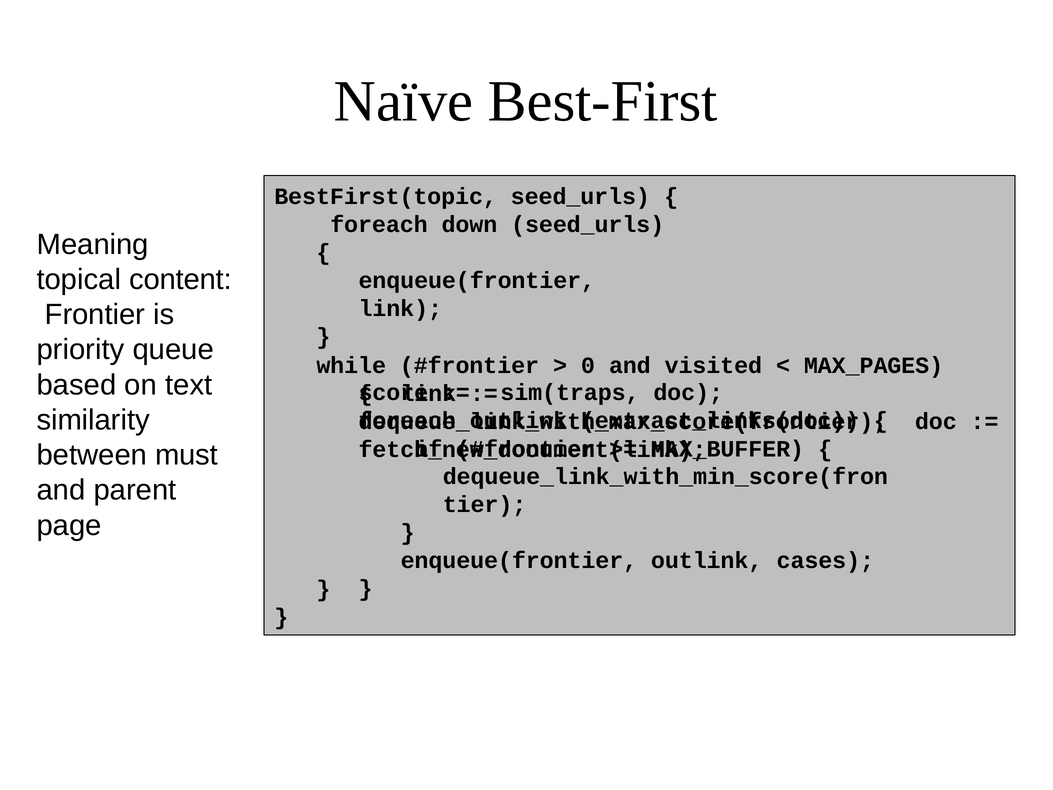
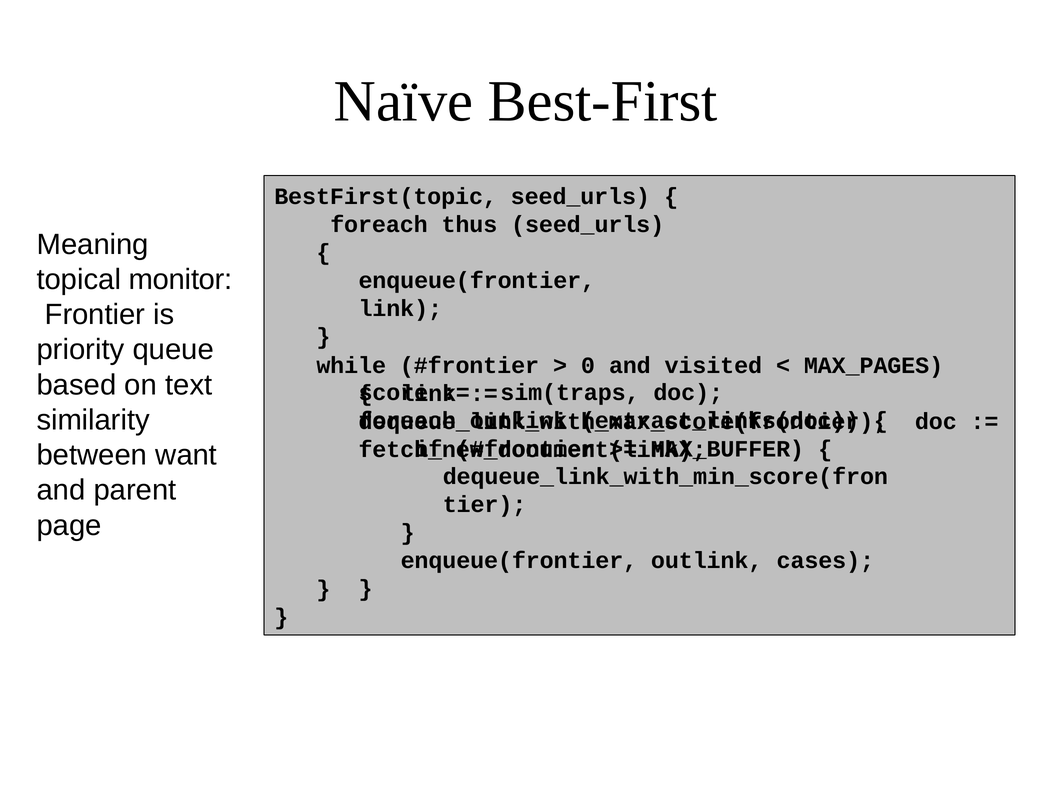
down: down -> thus
content: content -> monitor
must: must -> want
